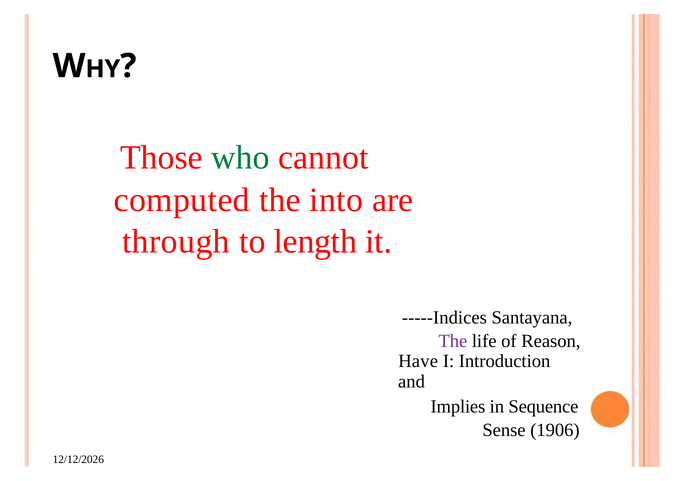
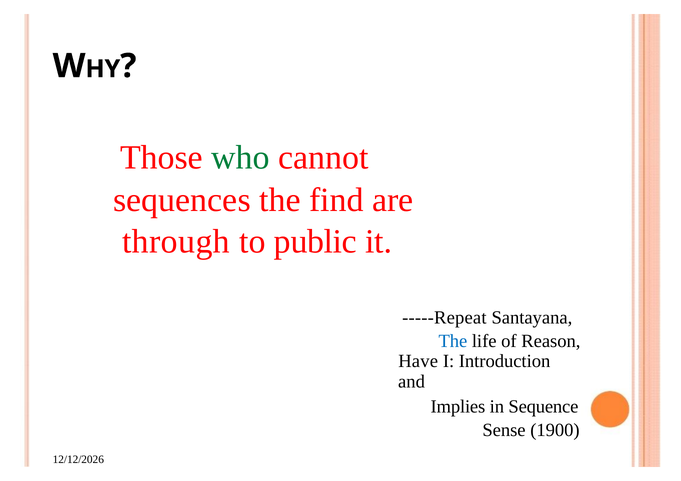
computed: computed -> sequences
into: into -> find
length: length -> public
-----Indices: -----Indices -> -----Repeat
The at (453, 341) colour: purple -> blue
1906: 1906 -> 1900
